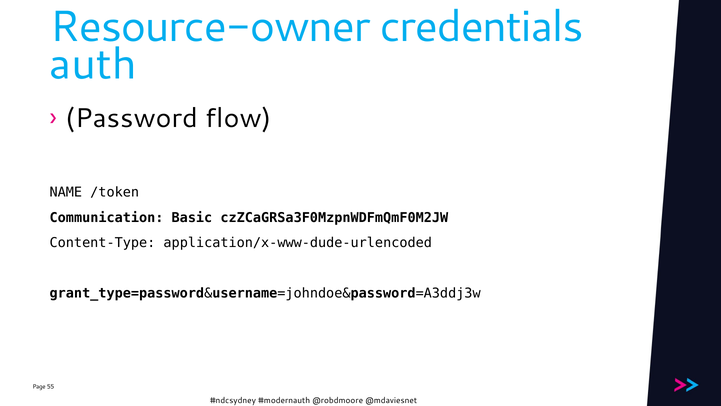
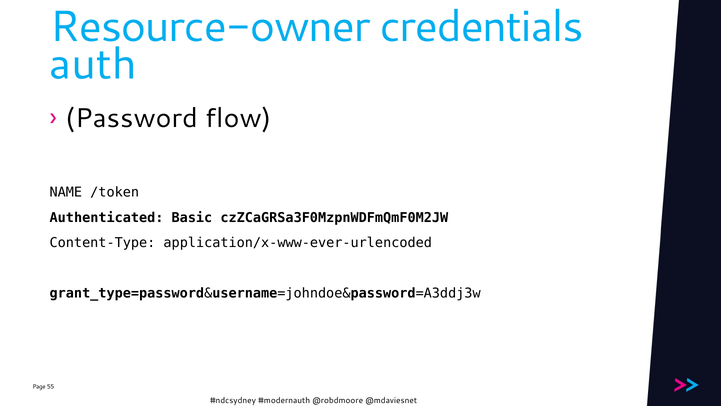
Communication: Communication -> Authenticated
application/x-www-dude-urlencoded: application/x-www-dude-urlencoded -> application/x-www-ever-urlencoded
